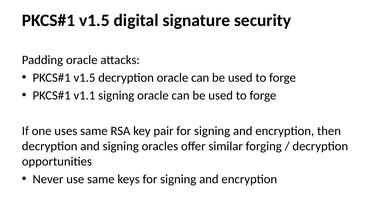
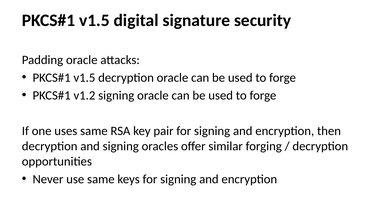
v1.1: v1.1 -> v1.2
